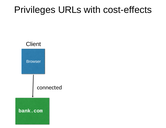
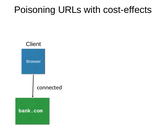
Privileges: Privileges -> Poisoning
